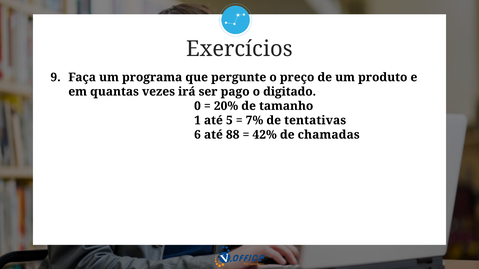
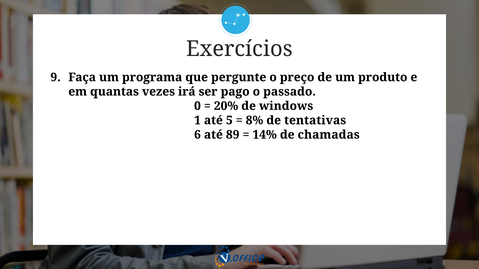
digitado: digitado -> passado
tamanho: tamanho -> windows
7%: 7% -> 8%
88: 88 -> 89
42%: 42% -> 14%
